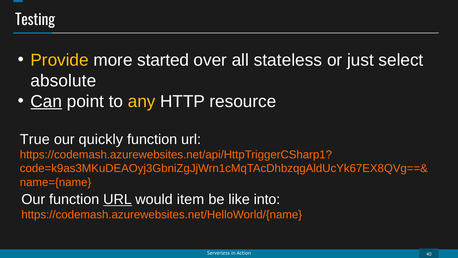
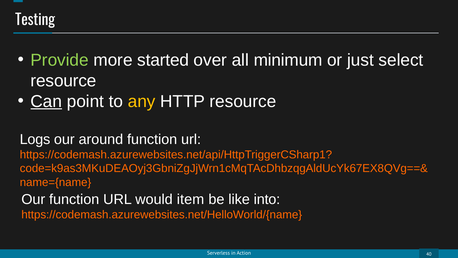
Provide colour: yellow -> light green
stateless: stateless -> minimum
absolute at (63, 81): absolute -> resource
True: True -> Logs
quickly: quickly -> around
URL at (118, 199) underline: present -> none
